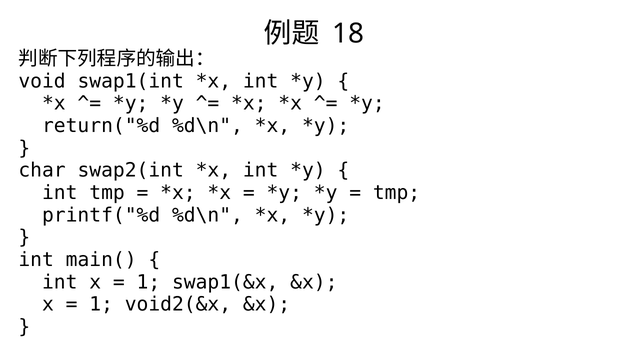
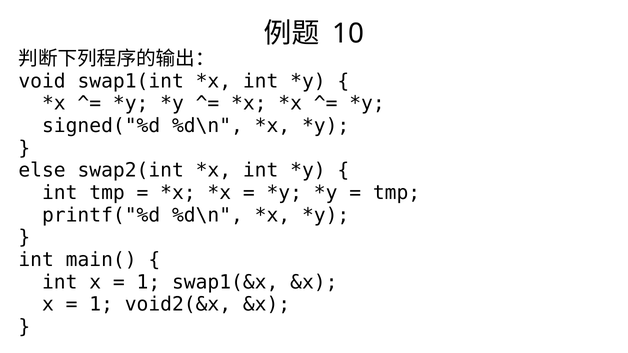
18: 18 -> 10
return("%d: return("%d -> signed("%d
char: char -> else
